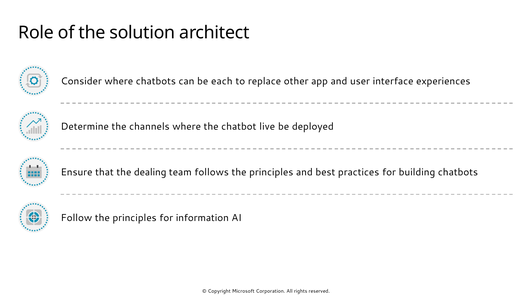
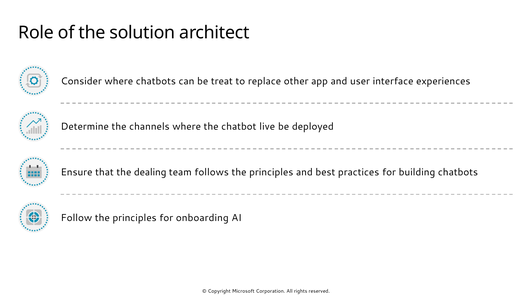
each: each -> treat
information: information -> onboarding
